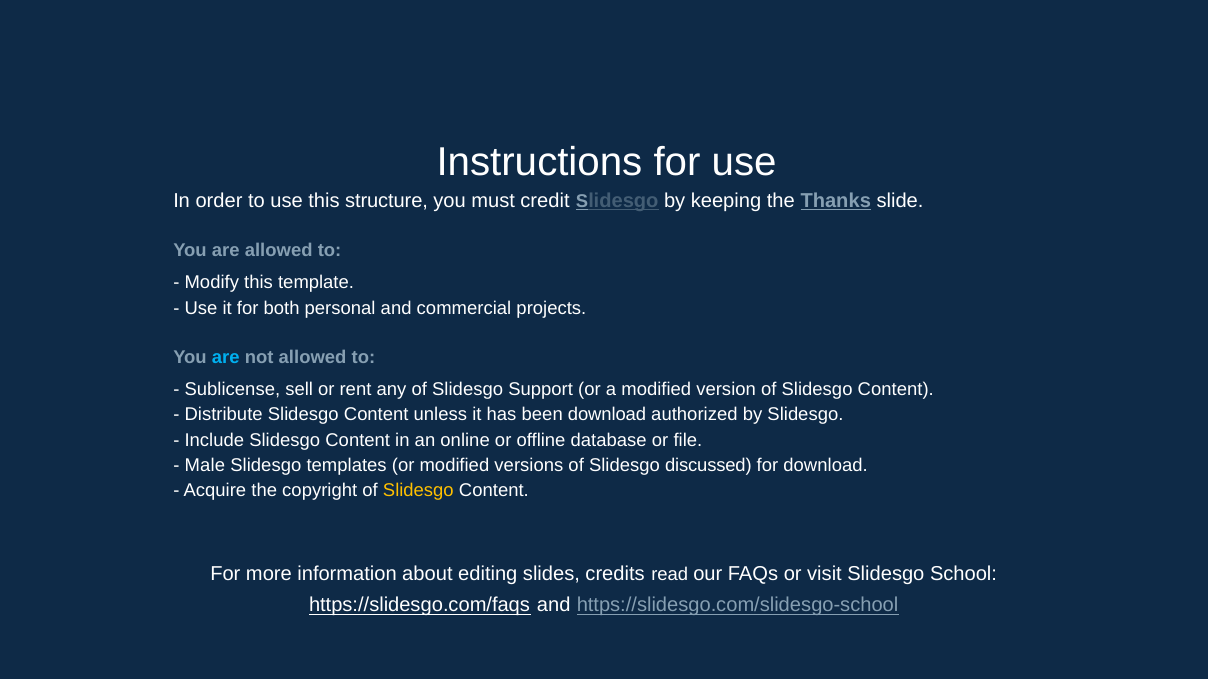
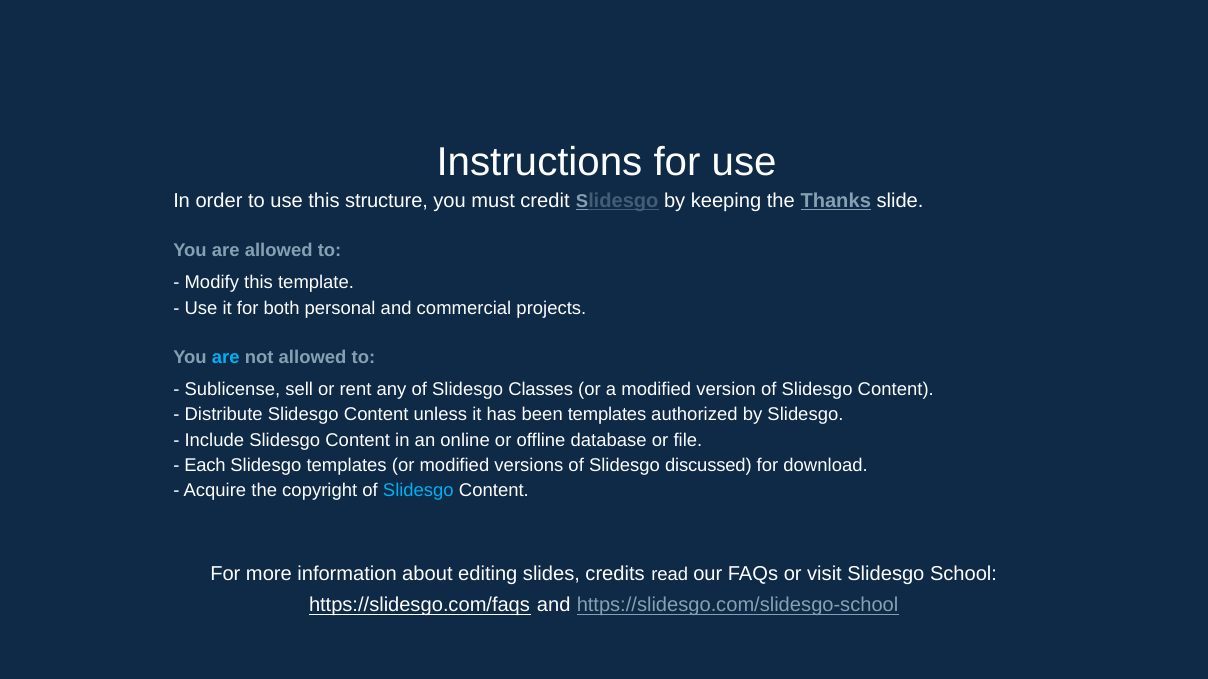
Support: Support -> Classes
been download: download -> templates
Male: Male -> Each
Slidesgo at (418, 491) colour: yellow -> light blue
